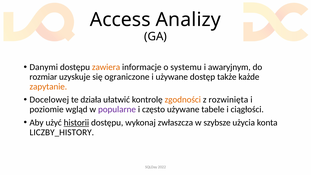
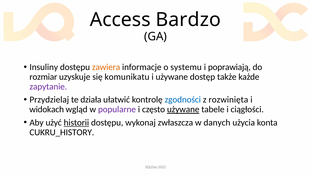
Analizy: Analizy -> Bardzo
Danymi: Danymi -> Insuliny
awaryjnym: awaryjnym -> poprawiają
ograniczone: ograniczone -> komunikatu
zapytanie colour: orange -> purple
Docelowej: Docelowej -> Przydzielaj
zgodności colour: orange -> blue
poziomie: poziomie -> widokach
używane at (183, 109) underline: none -> present
szybsze: szybsze -> danych
LICZBY_HISTORY: LICZBY_HISTORY -> CUKRU_HISTORY
